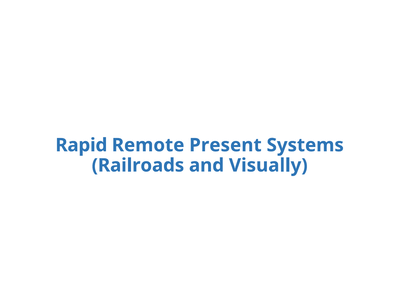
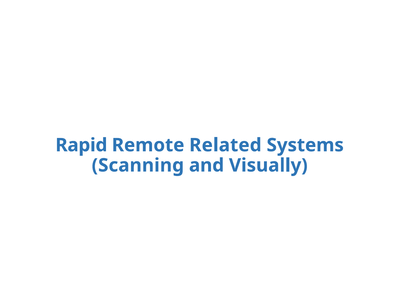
Present: Present -> Related
Railroads: Railroads -> Scanning
